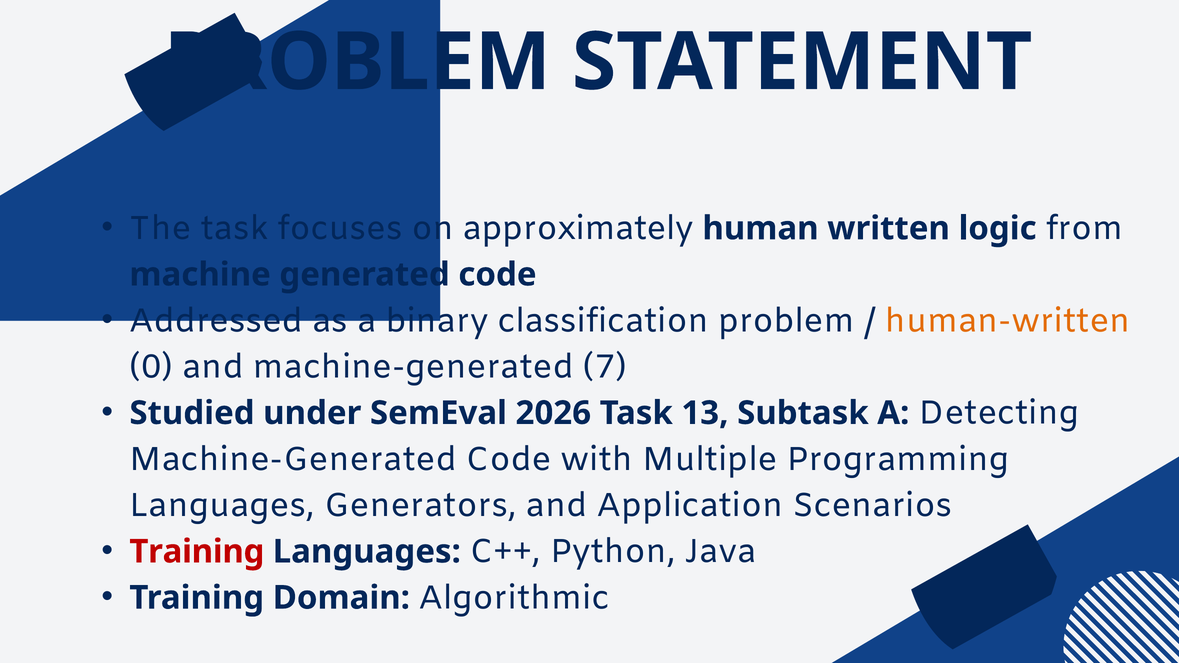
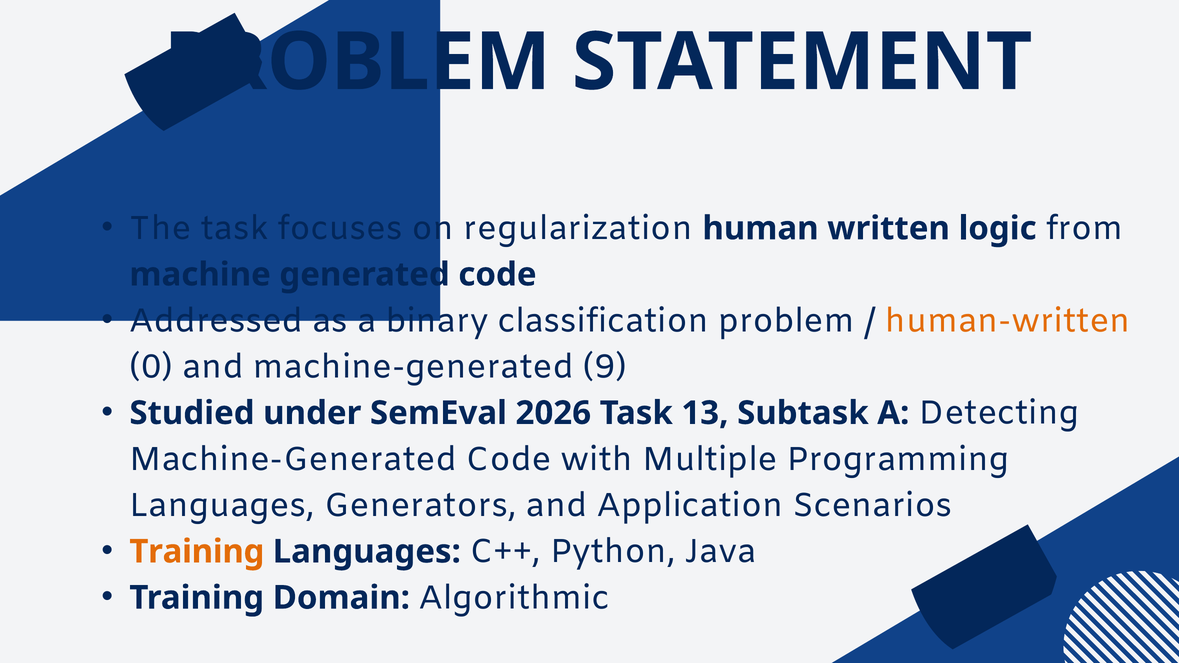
approximately: approximately -> regularization
7: 7 -> 9
Training at (197, 552) colour: red -> orange
